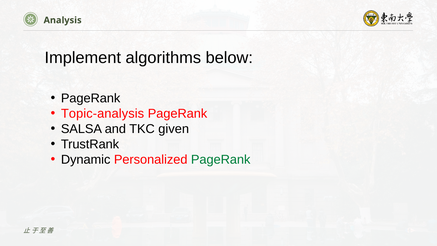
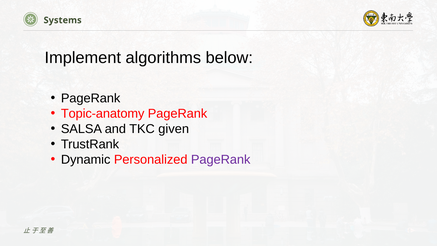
Analysis: Analysis -> Systems
Topic-analysis: Topic-analysis -> Topic-anatomy
PageRank at (221, 160) colour: green -> purple
